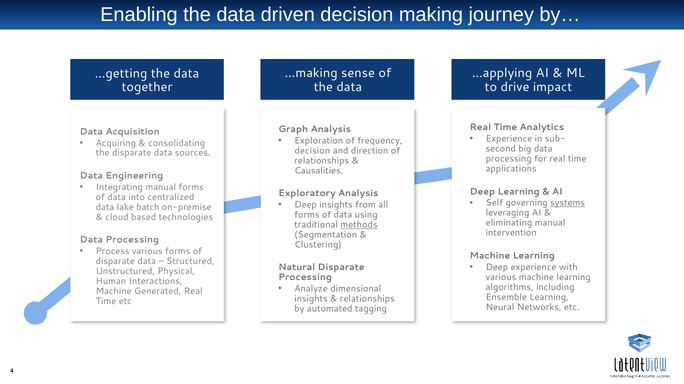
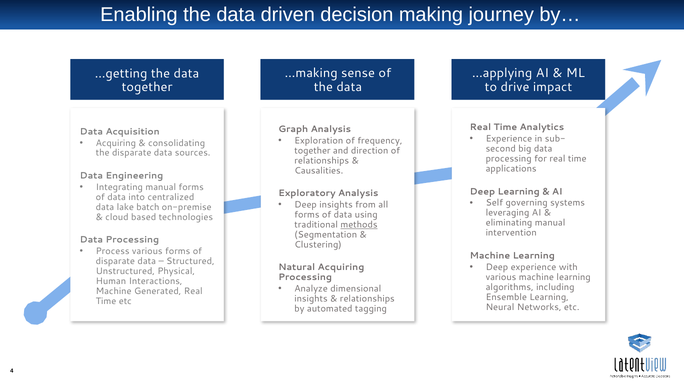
decision at (312, 151): decision -> together
systems underline: present -> none
Natural Disparate: Disparate -> Acquiring
